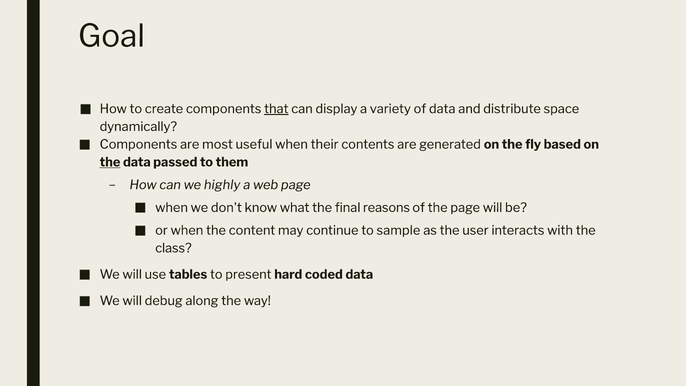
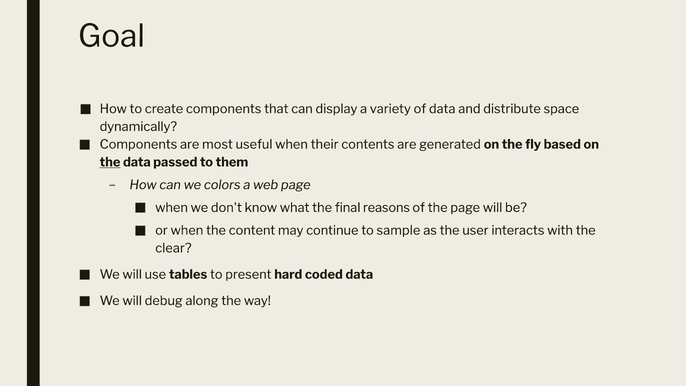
that underline: present -> none
highly: highly -> colors
class: class -> clear
